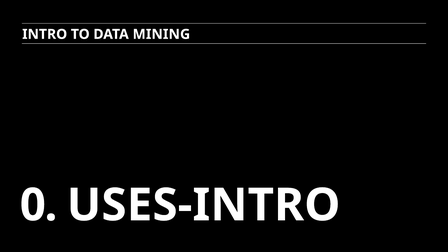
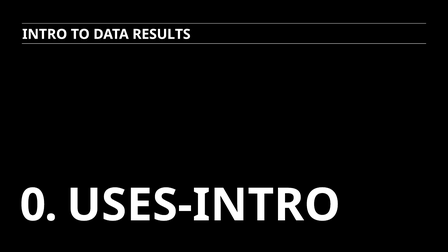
MINING: MINING -> RESULTS
